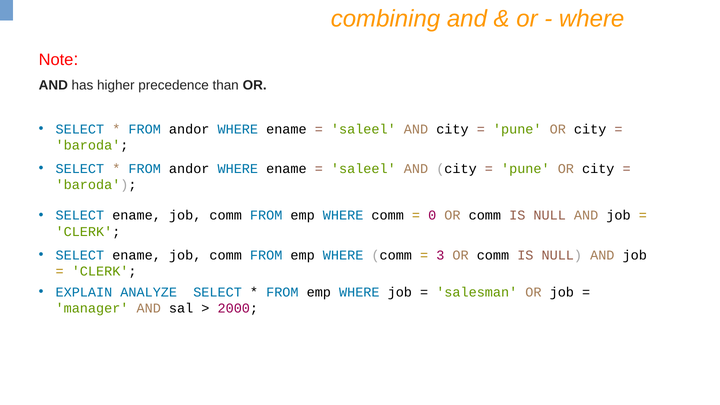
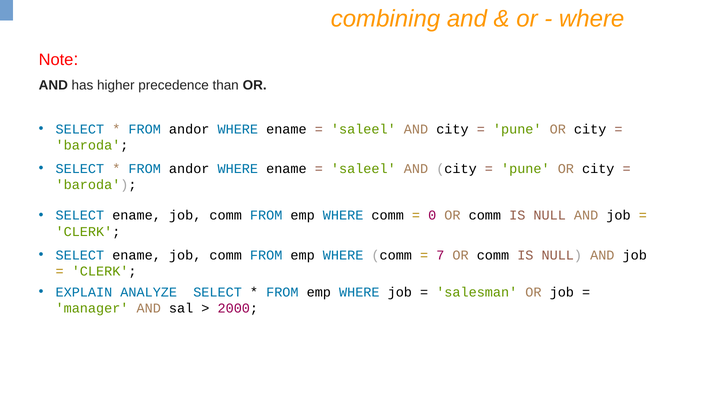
3: 3 -> 7
